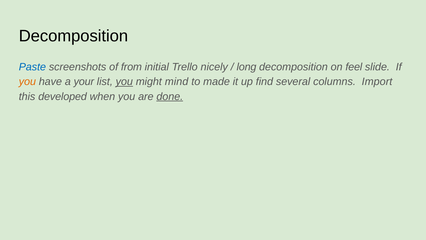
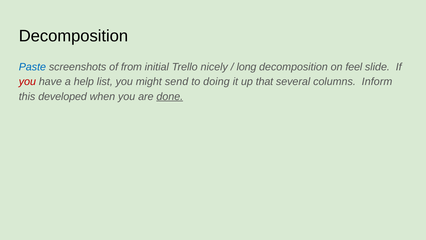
you at (27, 82) colour: orange -> red
your: your -> help
you at (124, 82) underline: present -> none
mind: mind -> send
made: made -> doing
find: find -> that
Import: Import -> Inform
